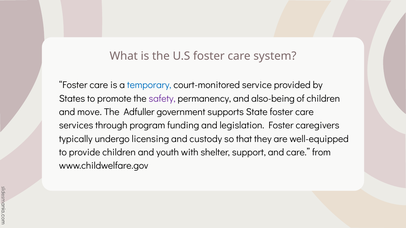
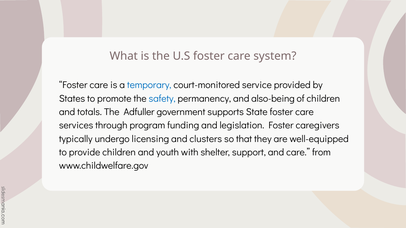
safety colour: purple -> blue
move: move -> totals
custody: custody -> clusters
